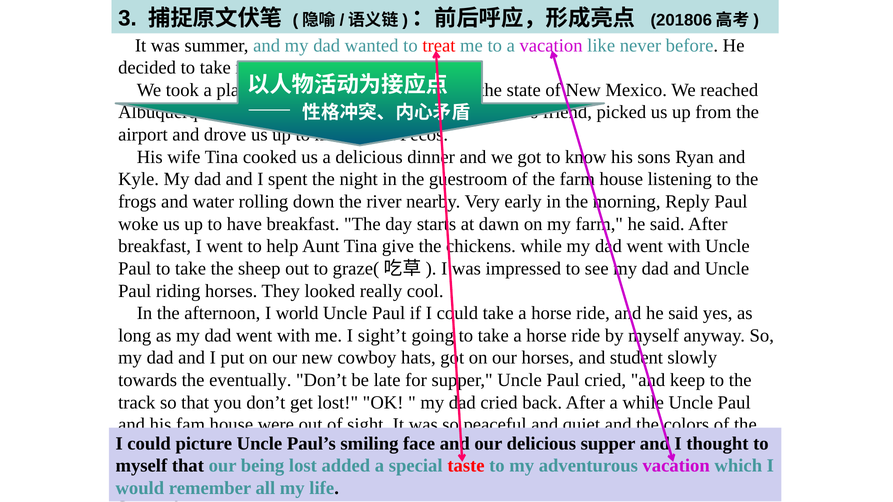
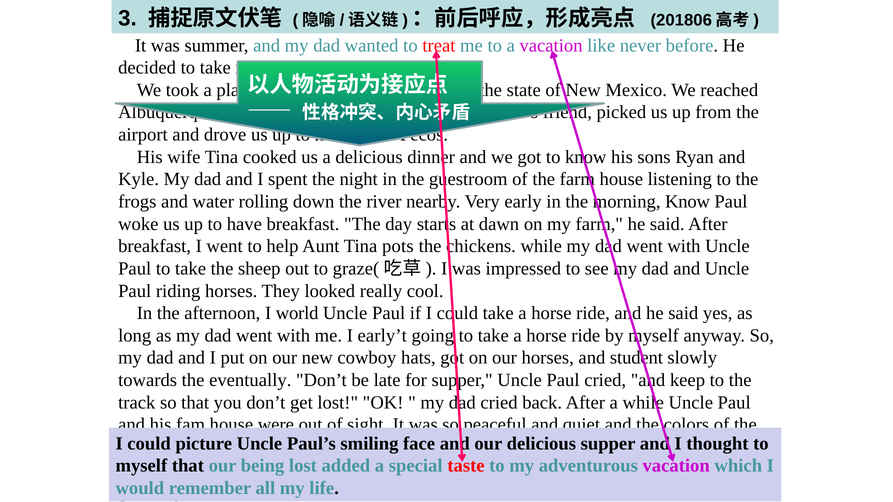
morning Reply: Reply -> Know
give: give -> pots
sight’t: sight’t -> early’t
